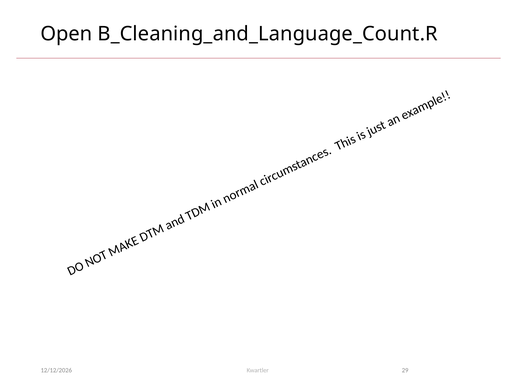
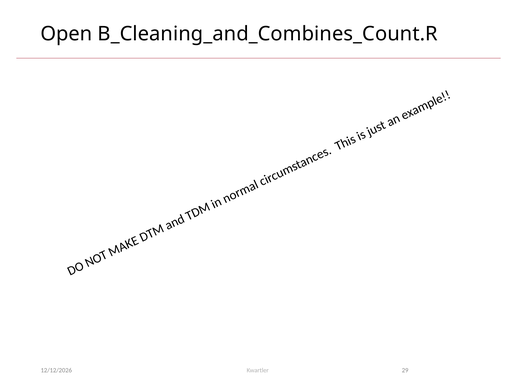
B_Cleaning_and_Language_Count.R: B_Cleaning_and_Language_Count.R -> B_Cleaning_and_Combines_Count.R
